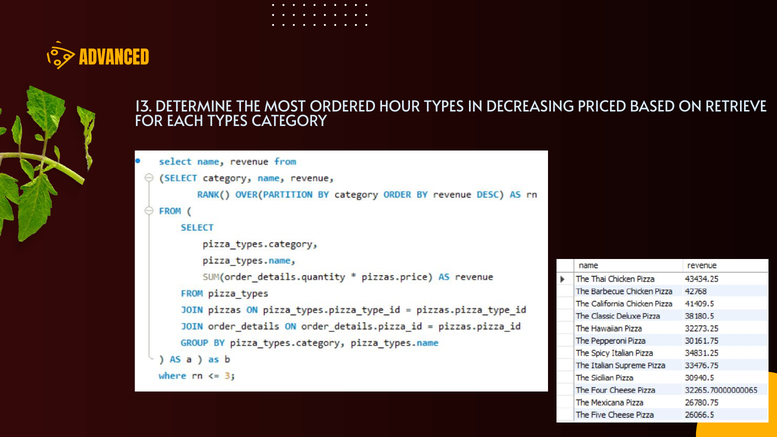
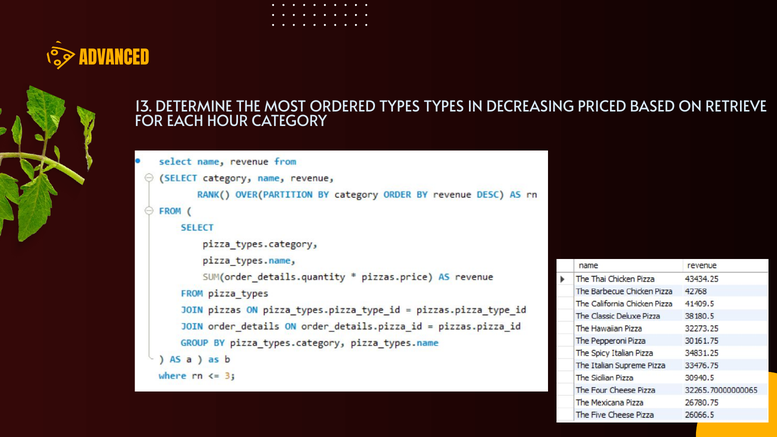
ORDERED HOUR: HOUR -> TYPES
EACH TYPES: TYPES -> HOUR
